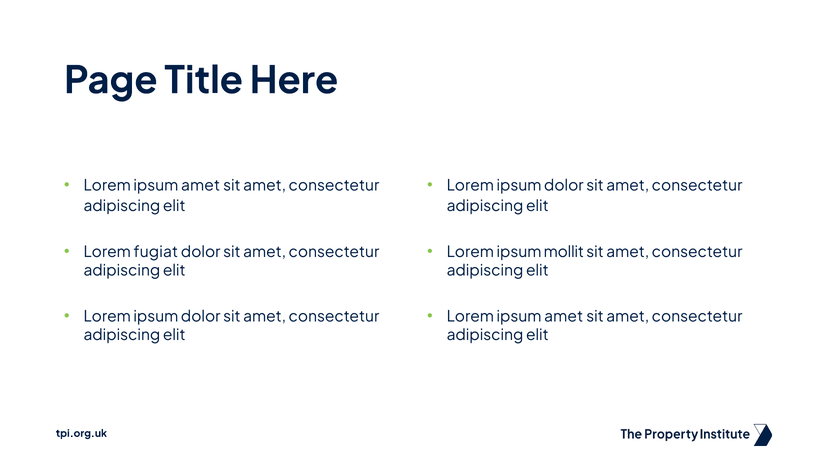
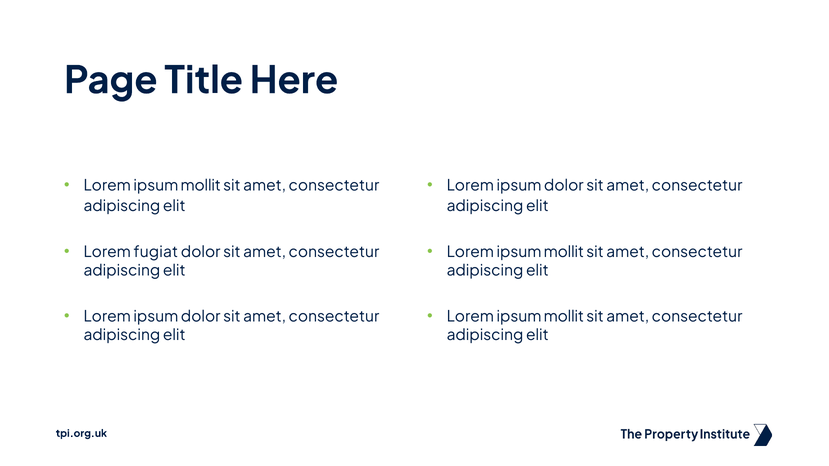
amet at (201, 186): amet -> mollit
amet at (564, 317): amet -> mollit
